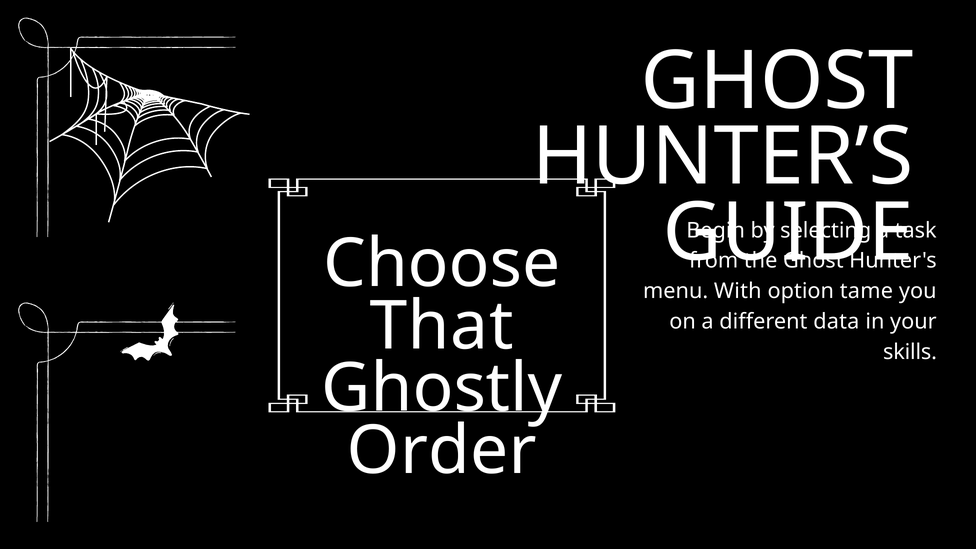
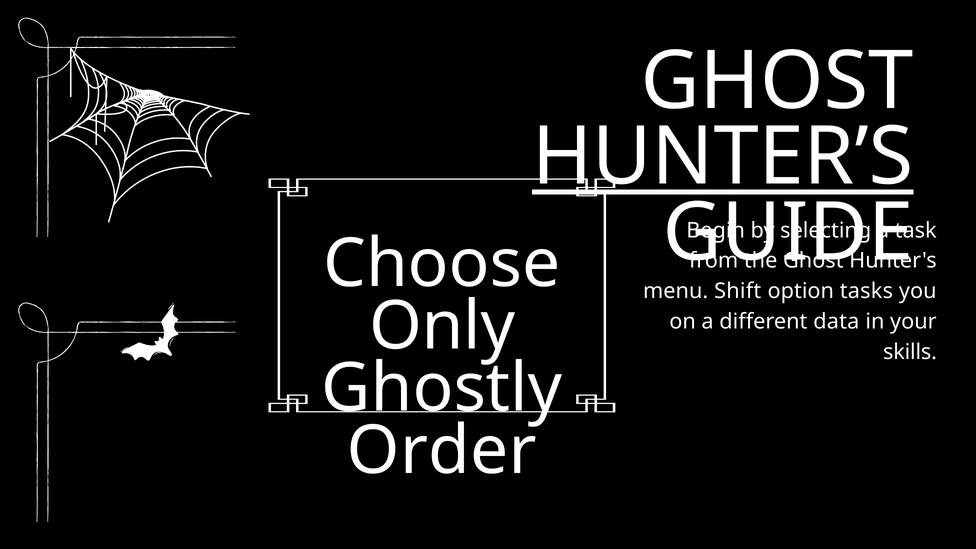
HUNTER’S underline: none -> present
With: With -> Shift
tame: tame -> tasks
That: That -> Only
